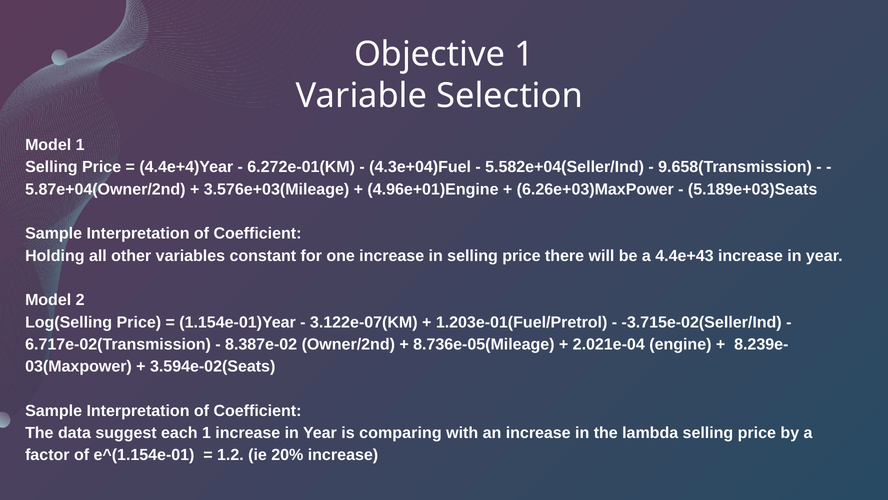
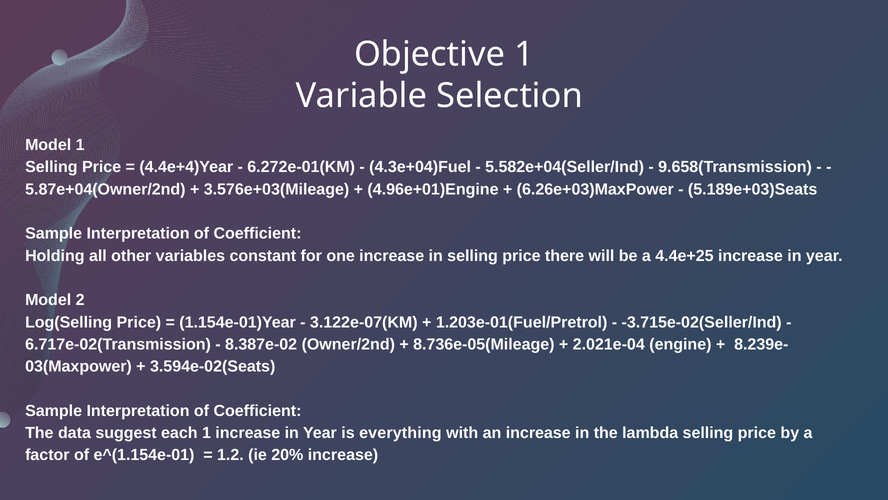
4.4e+43: 4.4e+43 -> 4.4e+25
comparing: comparing -> everything
